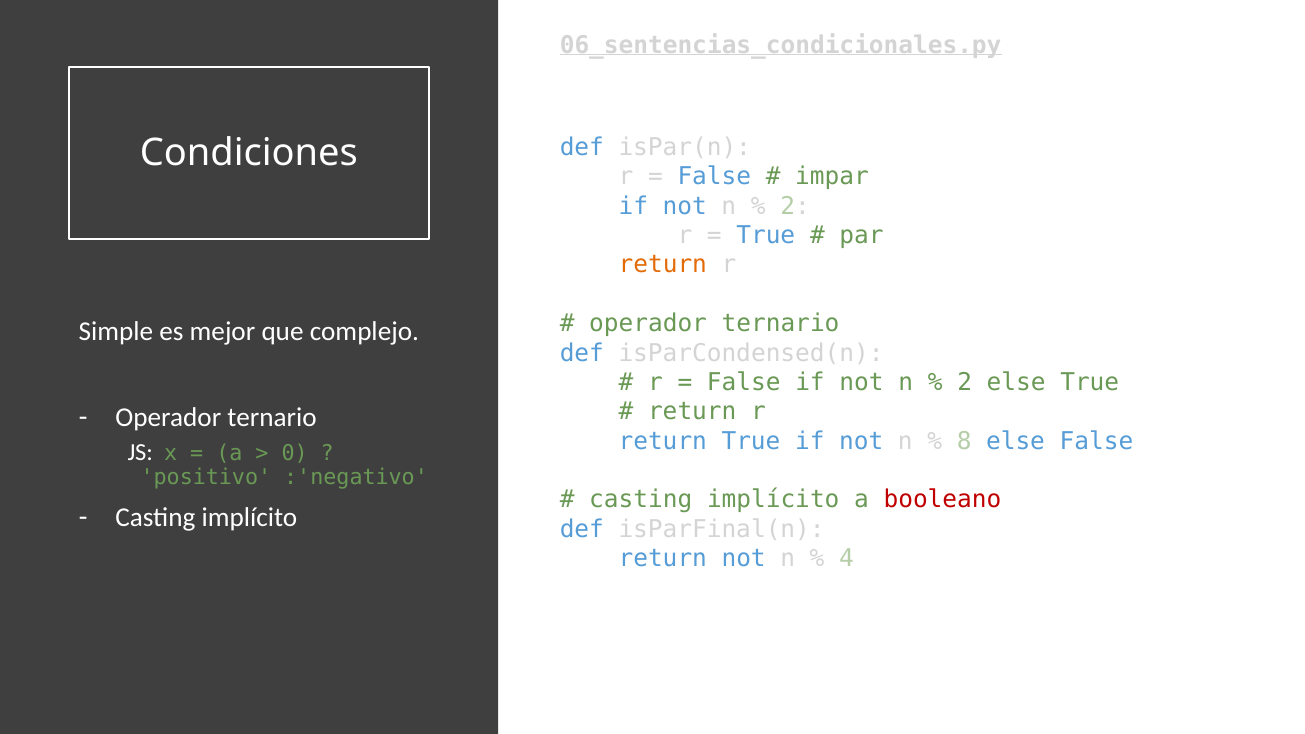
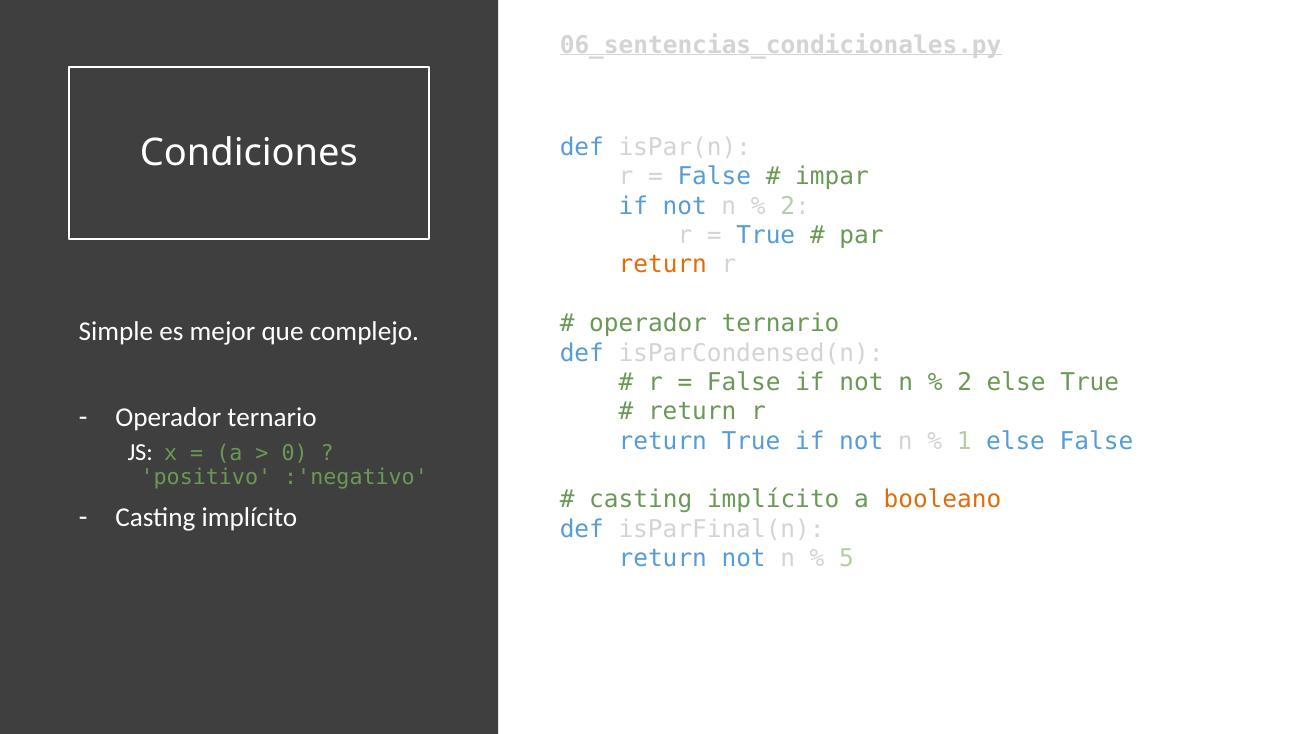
8: 8 -> 1
booleano colour: red -> orange
4: 4 -> 5
